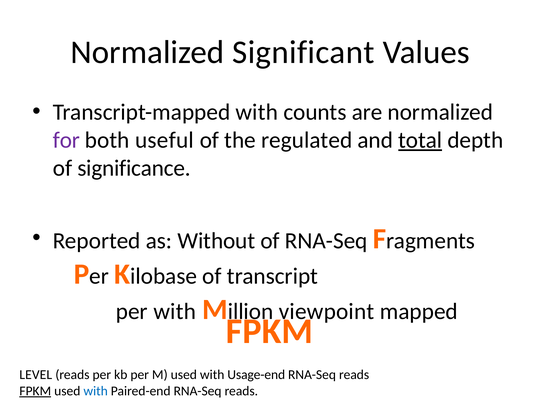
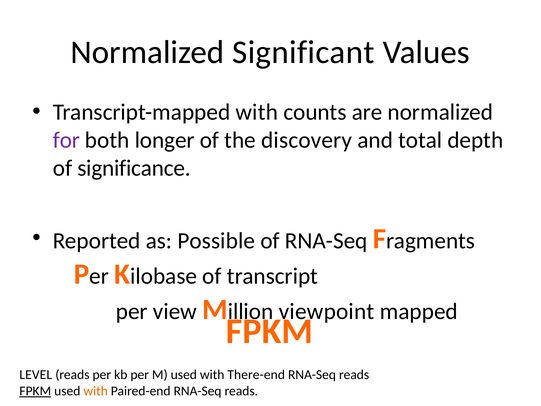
useful: useful -> longer
regulated: regulated -> discovery
total underline: present -> none
Without: Without -> Possible
per with: with -> view
Usage-end: Usage-end -> There-end
with at (96, 391) colour: blue -> orange
